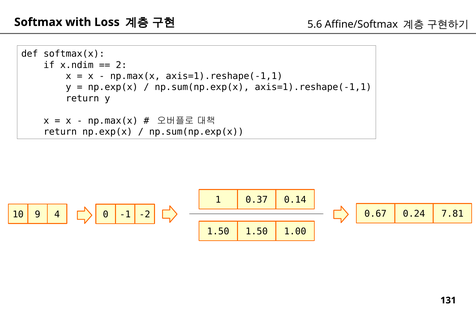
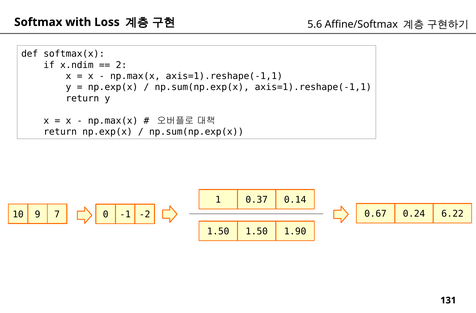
7.81: 7.81 -> 6.22
4: 4 -> 7
1.00: 1.00 -> 1.90
